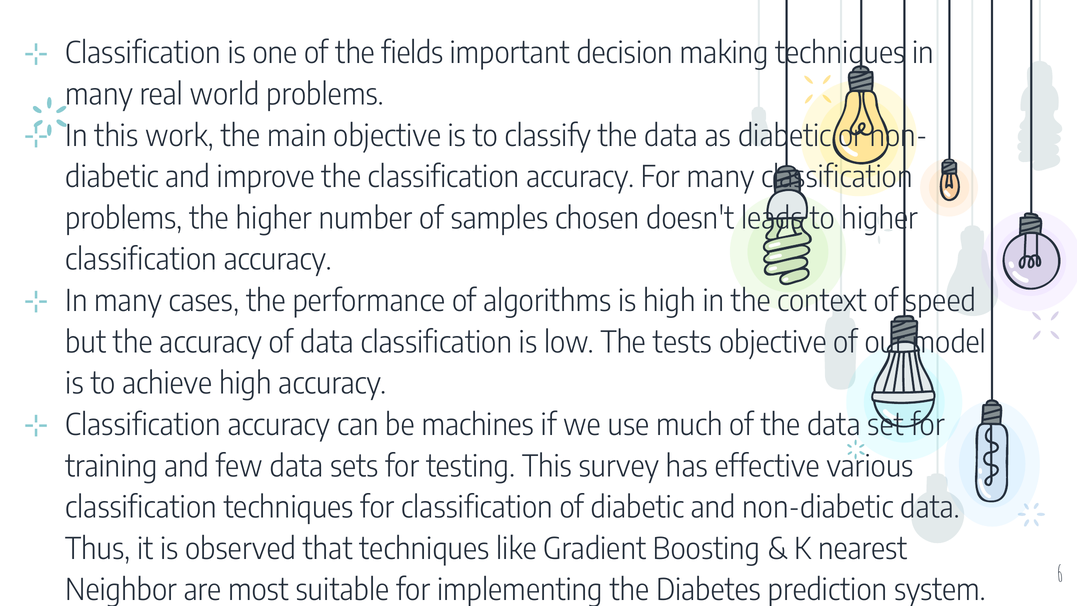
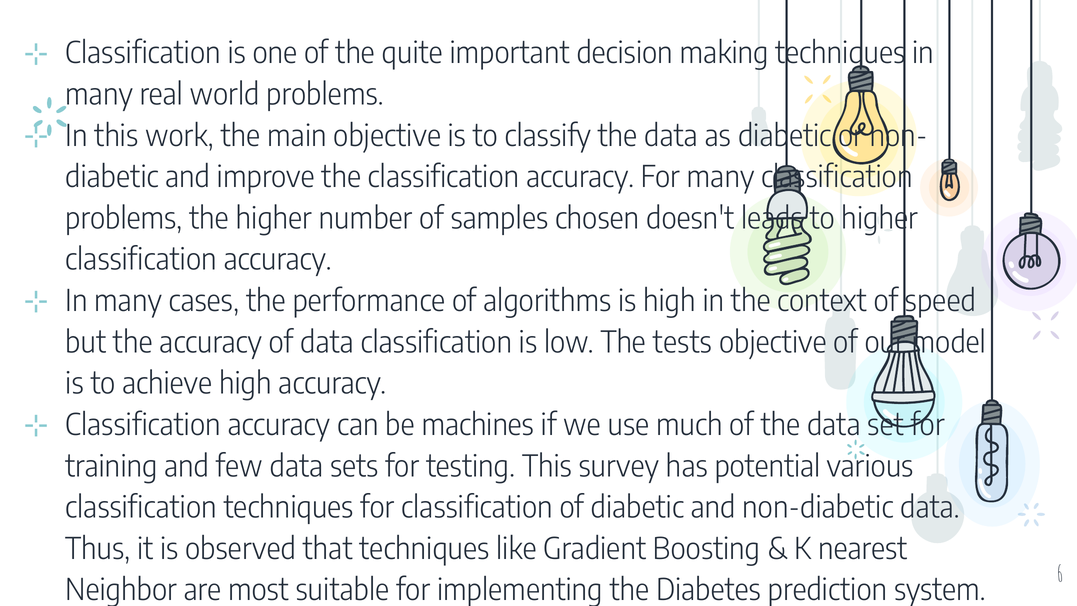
fields: fields -> quite
effective: effective -> potential
